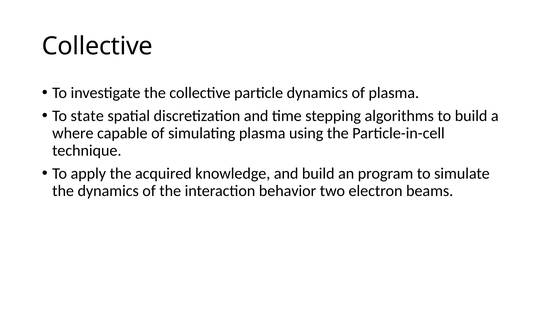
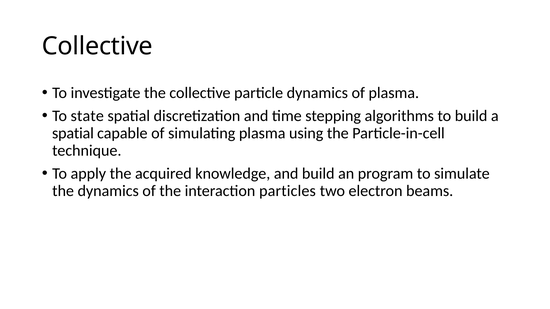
where at (73, 133): where -> spatial
behavior: behavior -> particles
